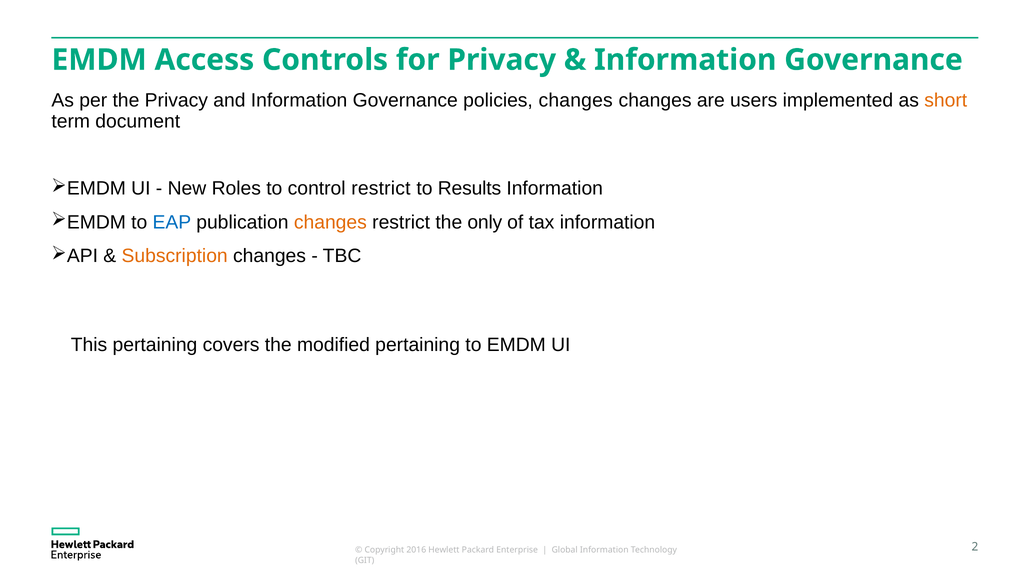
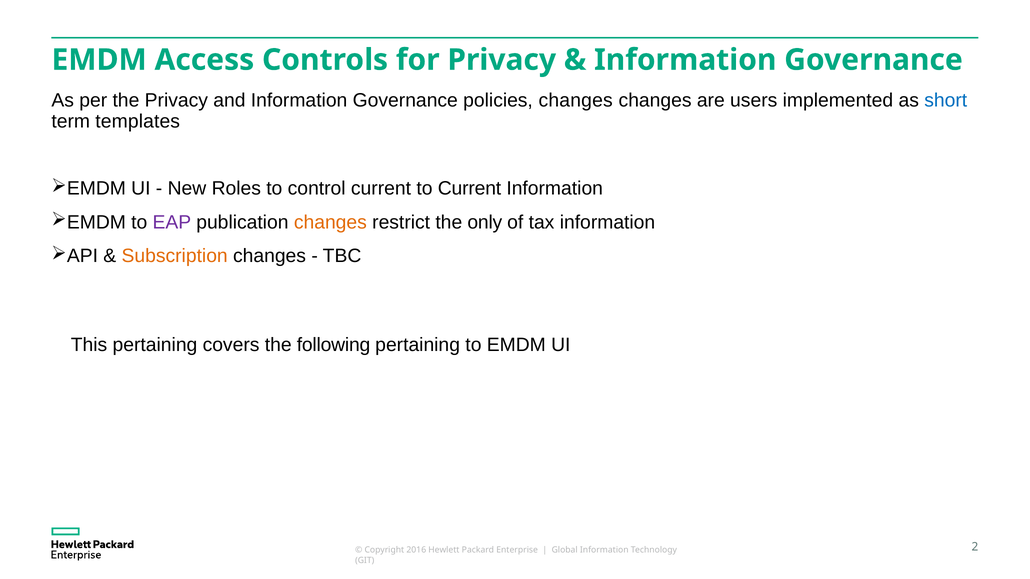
short colour: orange -> blue
document: document -> templates
control restrict: restrict -> current
to Results: Results -> Current
EAP colour: blue -> purple
modified: modified -> following
